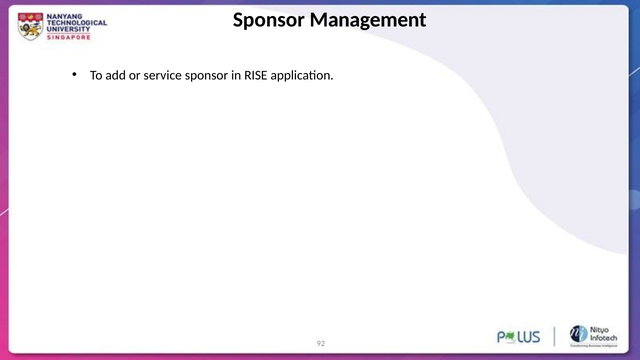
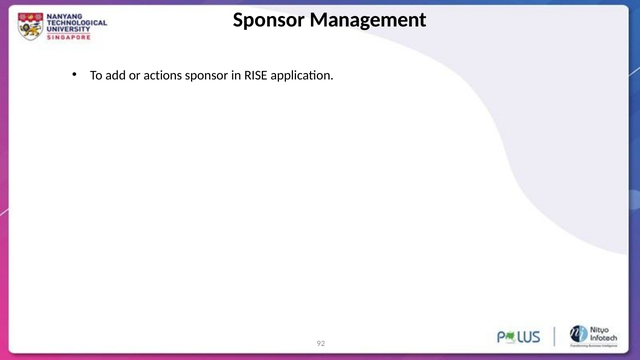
service: service -> actions
